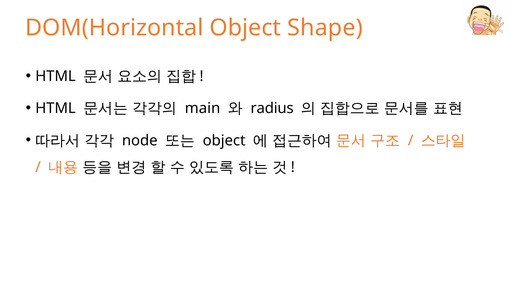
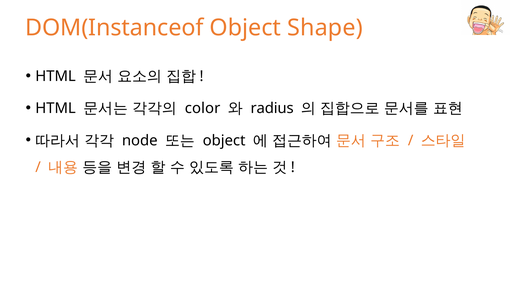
DOM(Horizontal: DOM(Horizontal -> DOM(Instanceof
main: main -> color
